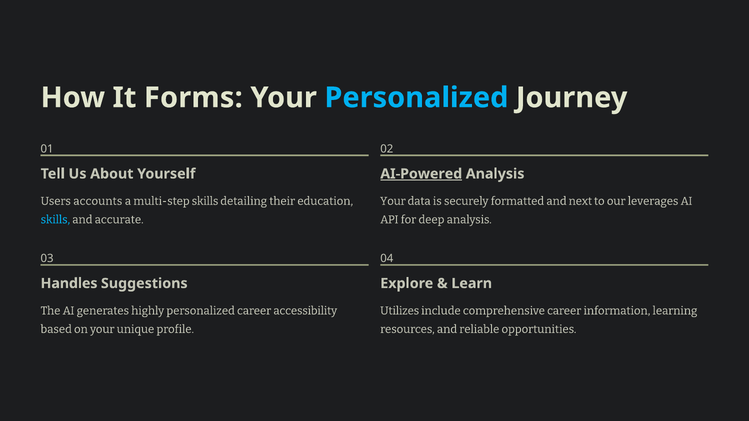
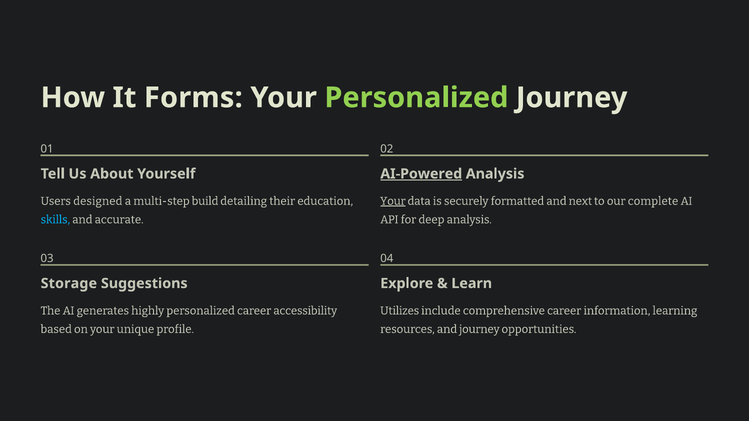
Personalized at (416, 98) colour: light blue -> light green
accounts: accounts -> designed
multi-step skills: skills -> build
Your at (393, 201) underline: none -> present
leverages: leverages -> complete
Handles: Handles -> Storage
and reliable: reliable -> journey
